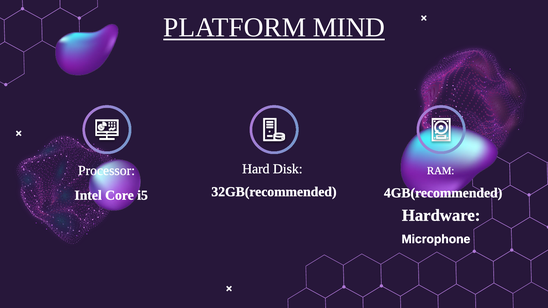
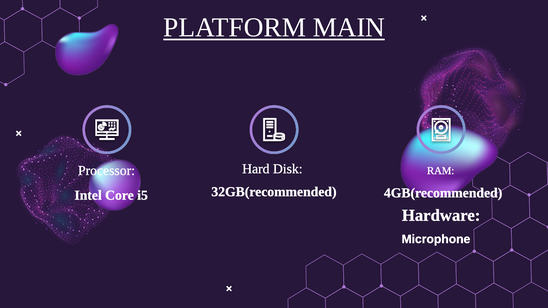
MIND: MIND -> MAIN
